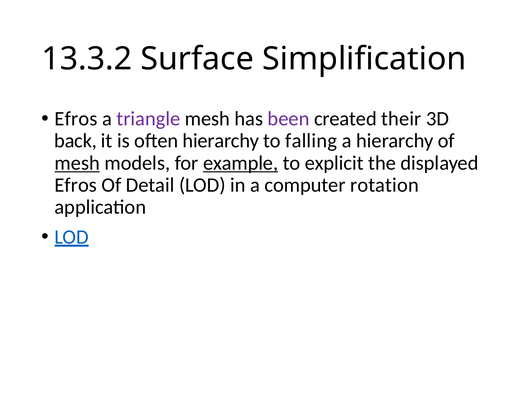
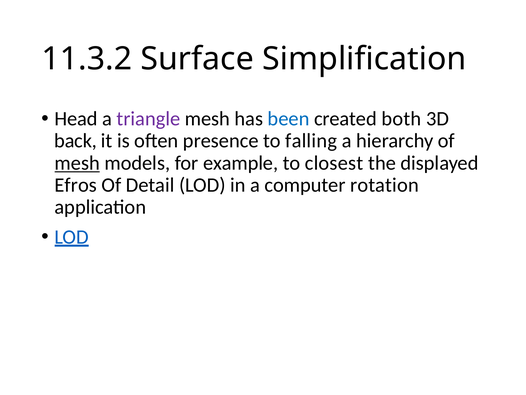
13.3.2: 13.3.2 -> 11.3.2
Efros at (76, 119): Efros -> Head
been colour: purple -> blue
their: their -> both
often hierarchy: hierarchy -> presence
example underline: present -> none
explicit: explicit -> closest
